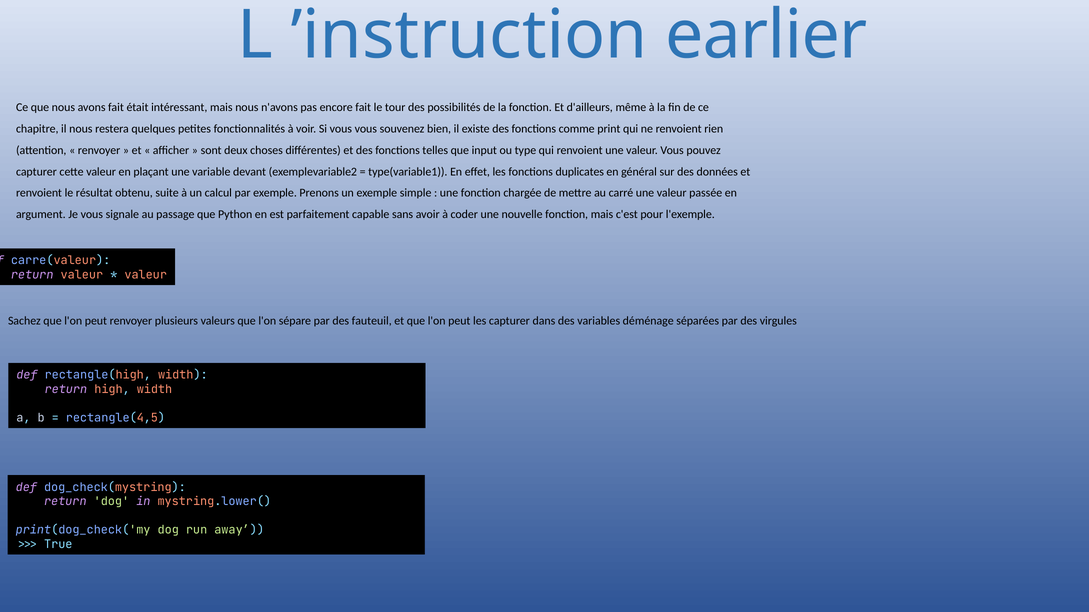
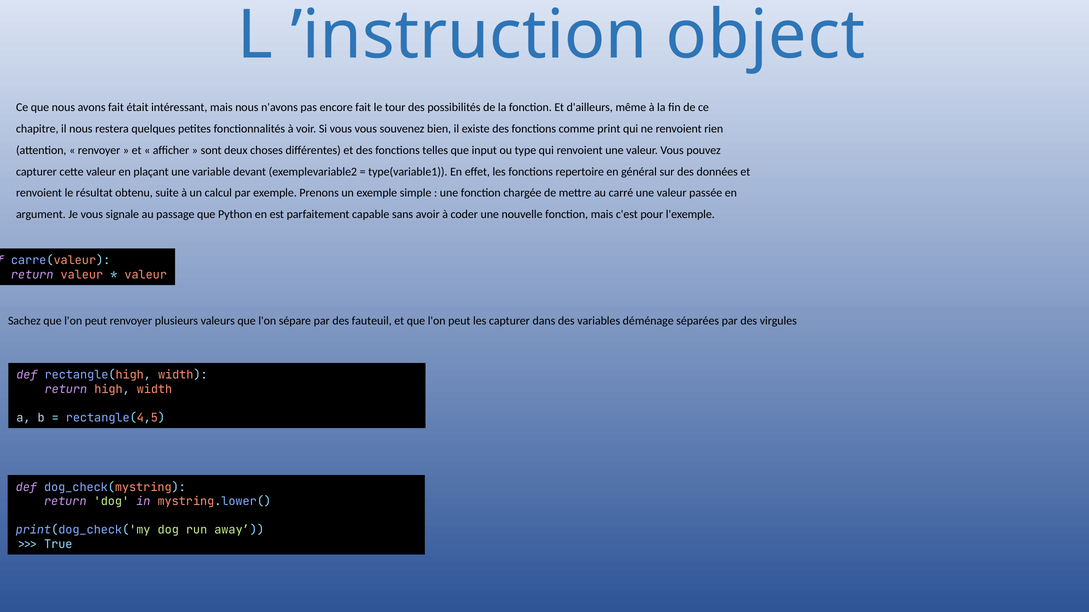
earlier: earlier -> object
duplicates: duplicates -> repertoire
